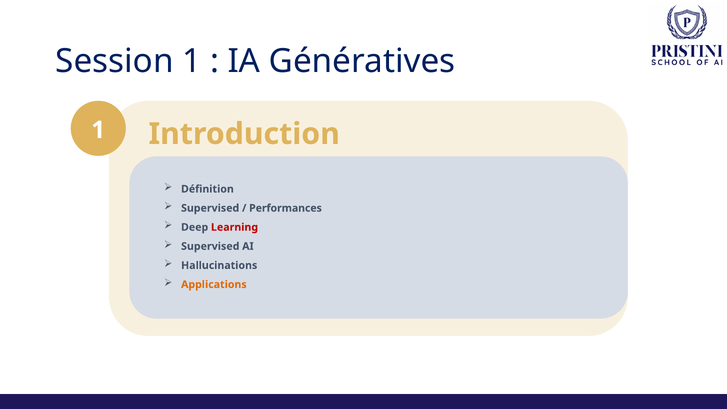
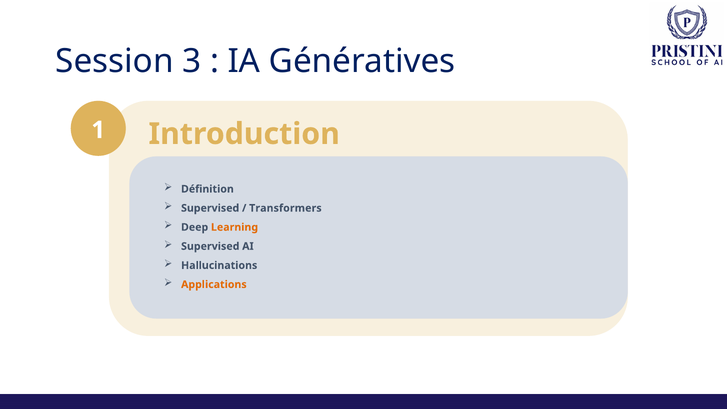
Session 1: 1 -> 3
Performances: Performances -> Transformers
Learning colour: red -> orange
